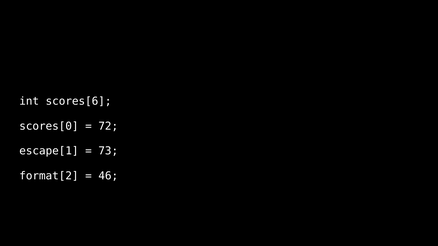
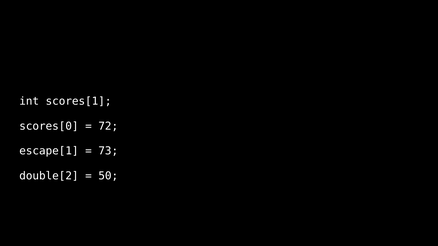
scores[6: scores[6 -> scores[1
format[2: format[2 -> double[2
46: 46 -> 50
